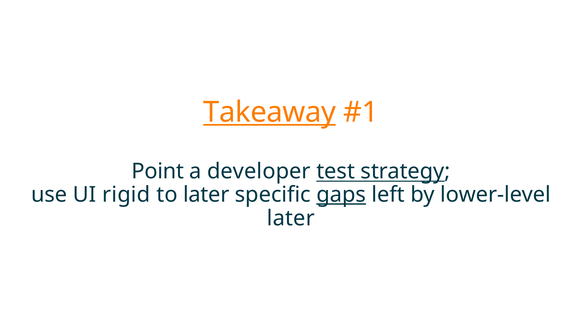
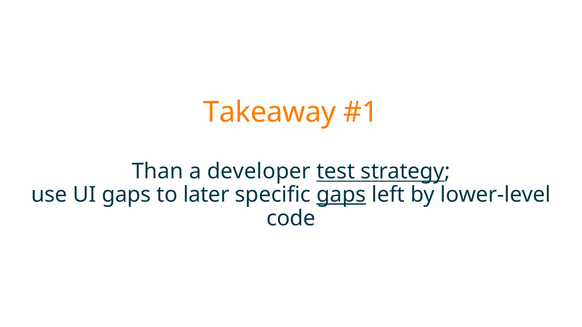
Takeaway underline: present -> none
Point: Point -> Than
UI rigid: rigid -> gaps
later at (291, 219): later -> code
